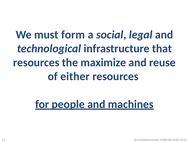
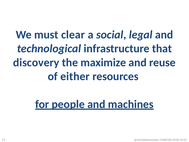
form: form -> clear
resources at (36, 62): resources -> discovery
